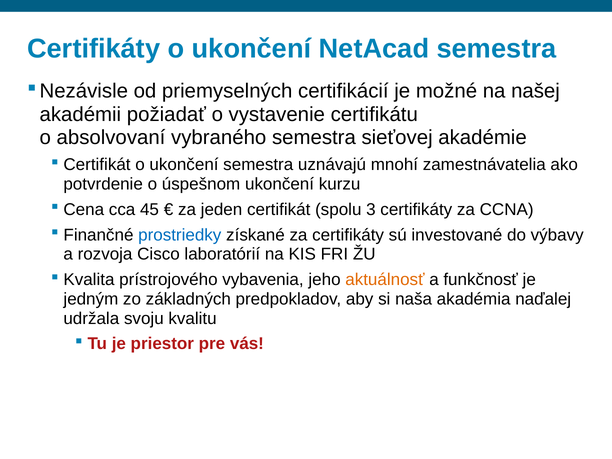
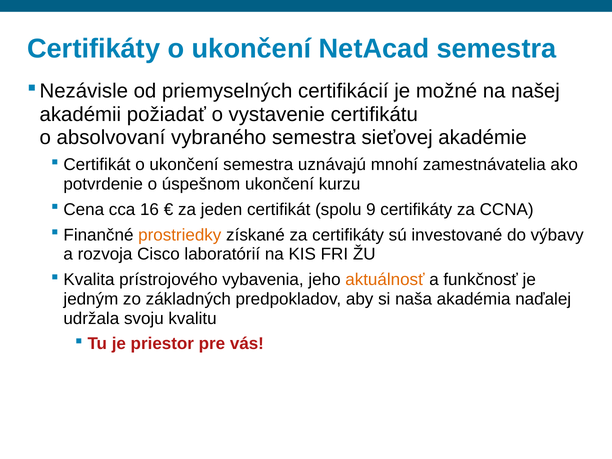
45: 45 -> 16
3: 3 -> 9
prostriedky colour: blue -> orange
